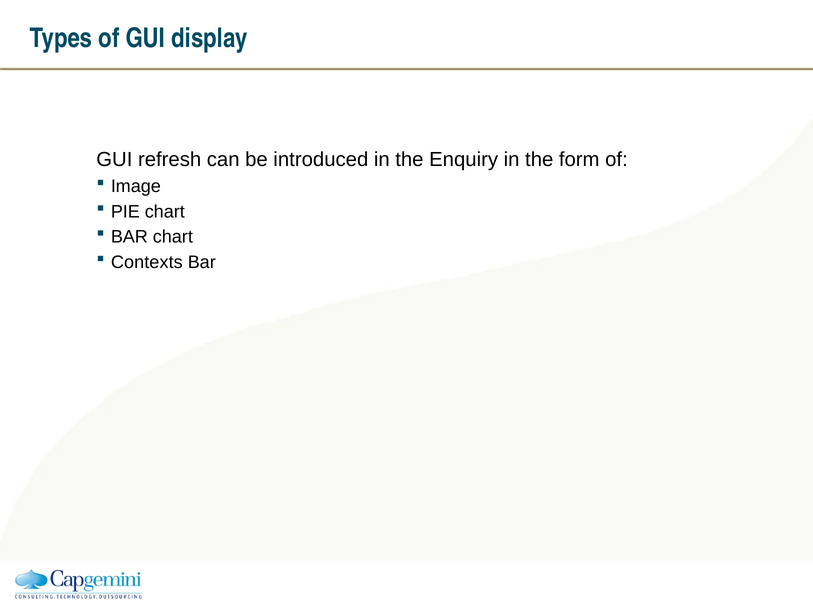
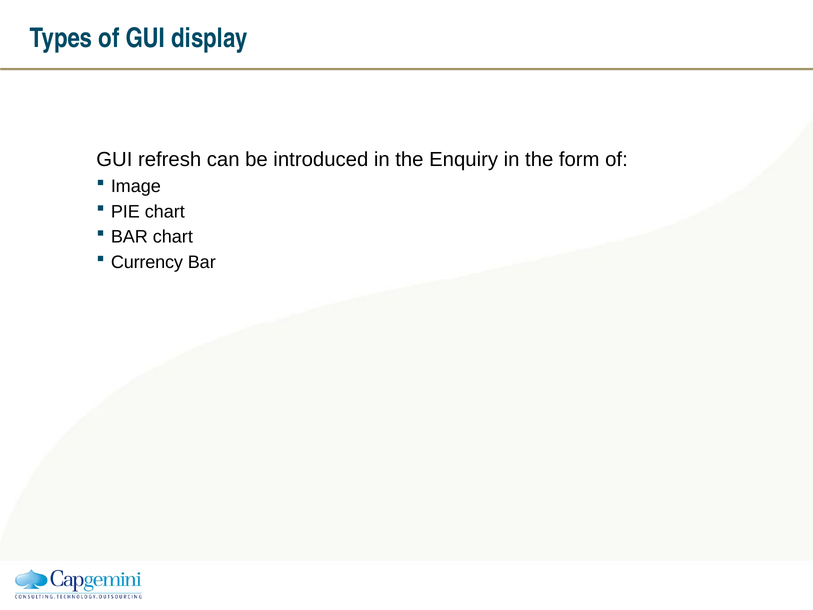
Contexts: Contexts -> Currency
